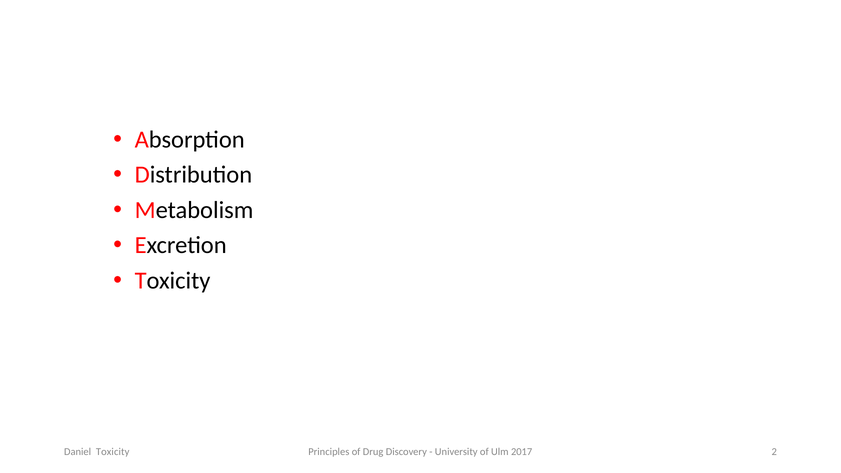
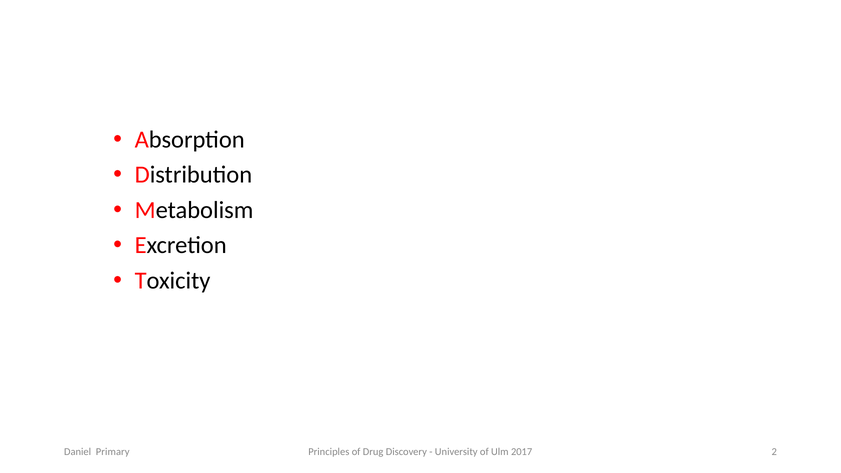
Daniel Toxicity: Toxicity -> Primary
